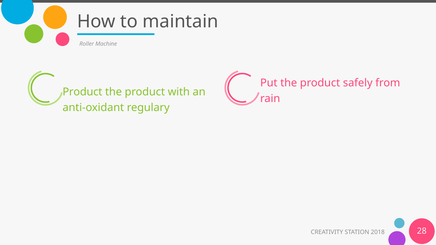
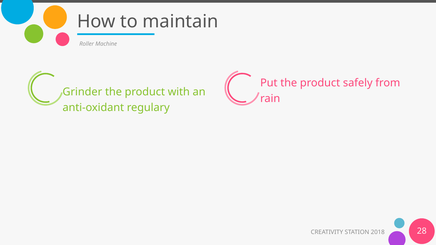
Product at (82, 92): Product -> Grinder
